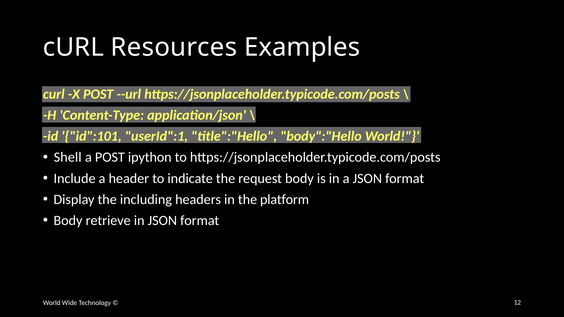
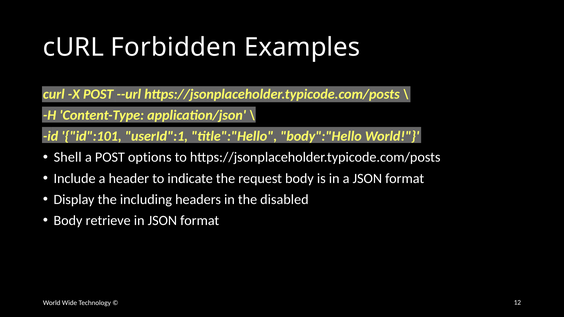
Resources: Resources -> Forbidden
ipython: ipython -> options
platform: platform -> disabled
